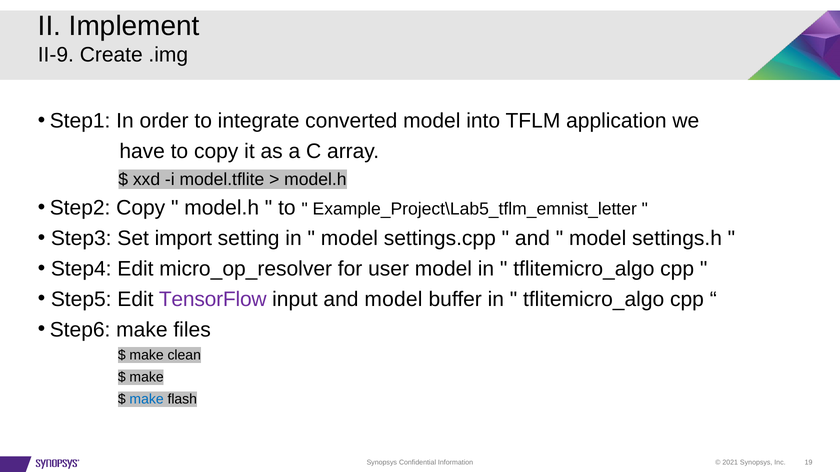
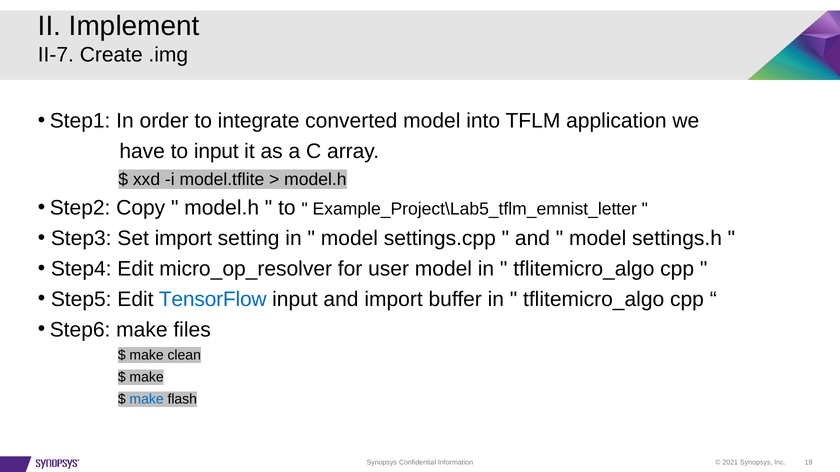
II-9: II-9 -> II-7
to copy: copy -> input
TensorFlow colour: purple -> blue
and model: model -> import
